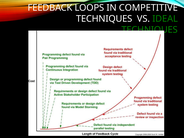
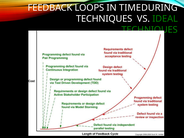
COMPETITIVE: COMPETITIVE -> TIMEDURING
